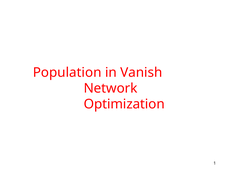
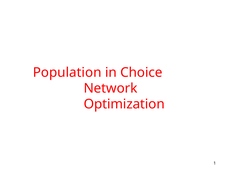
Vanish: Vanish -> Choice
